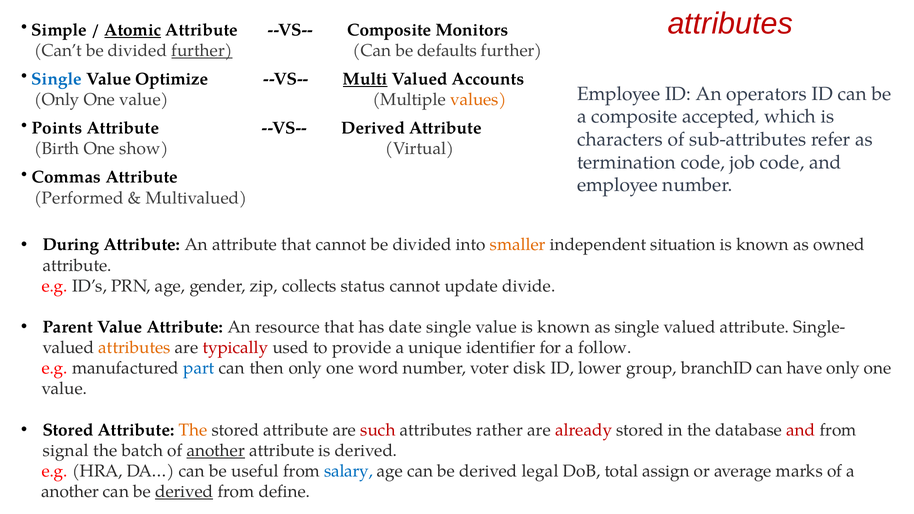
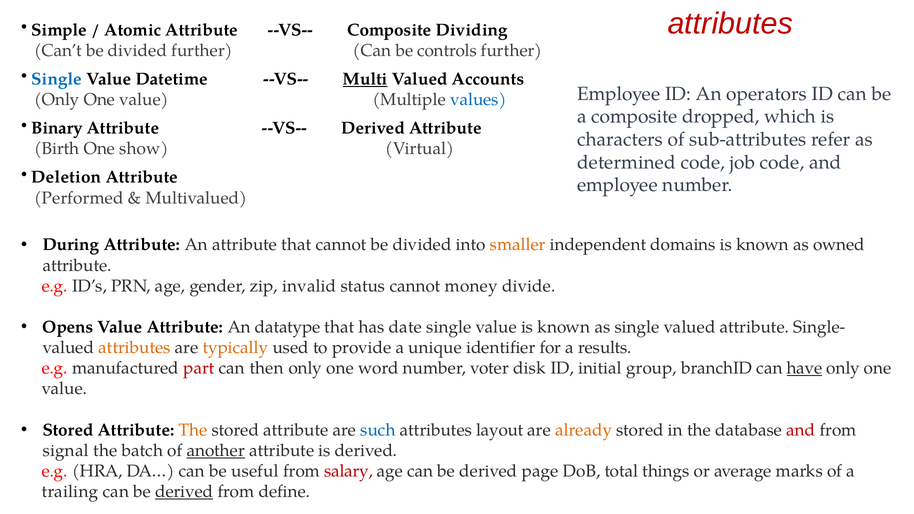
Atomic underline: present -> none
Monitors: Monitors -> Dividing
further at (202, 51) underline: present -> none
defaults: defaults -> controls
Optimize: Optimize -> Datetime
values colour: orange -> blue
accepted: accepted -> dropped
Points: Points -> Binary
termination: termination -> determined
Commas: Commas -> Deletion
situation: situation -> domains
collects: collects -> invalid
update: update -> money
Parent: Parent -> Opens
resource: resource -> datatype
typically colour: red -> orange
follow: follow -> results
part colour: blue -> red
lower: lower -> initial
have underline: none -> present
such colour: red -> blue
rather: rather -> layout
already colour: red -> orange
salary colour: blue -> red
legal: legal -> page
assign: assign -> things
another at (70, 492): another -> trailing
